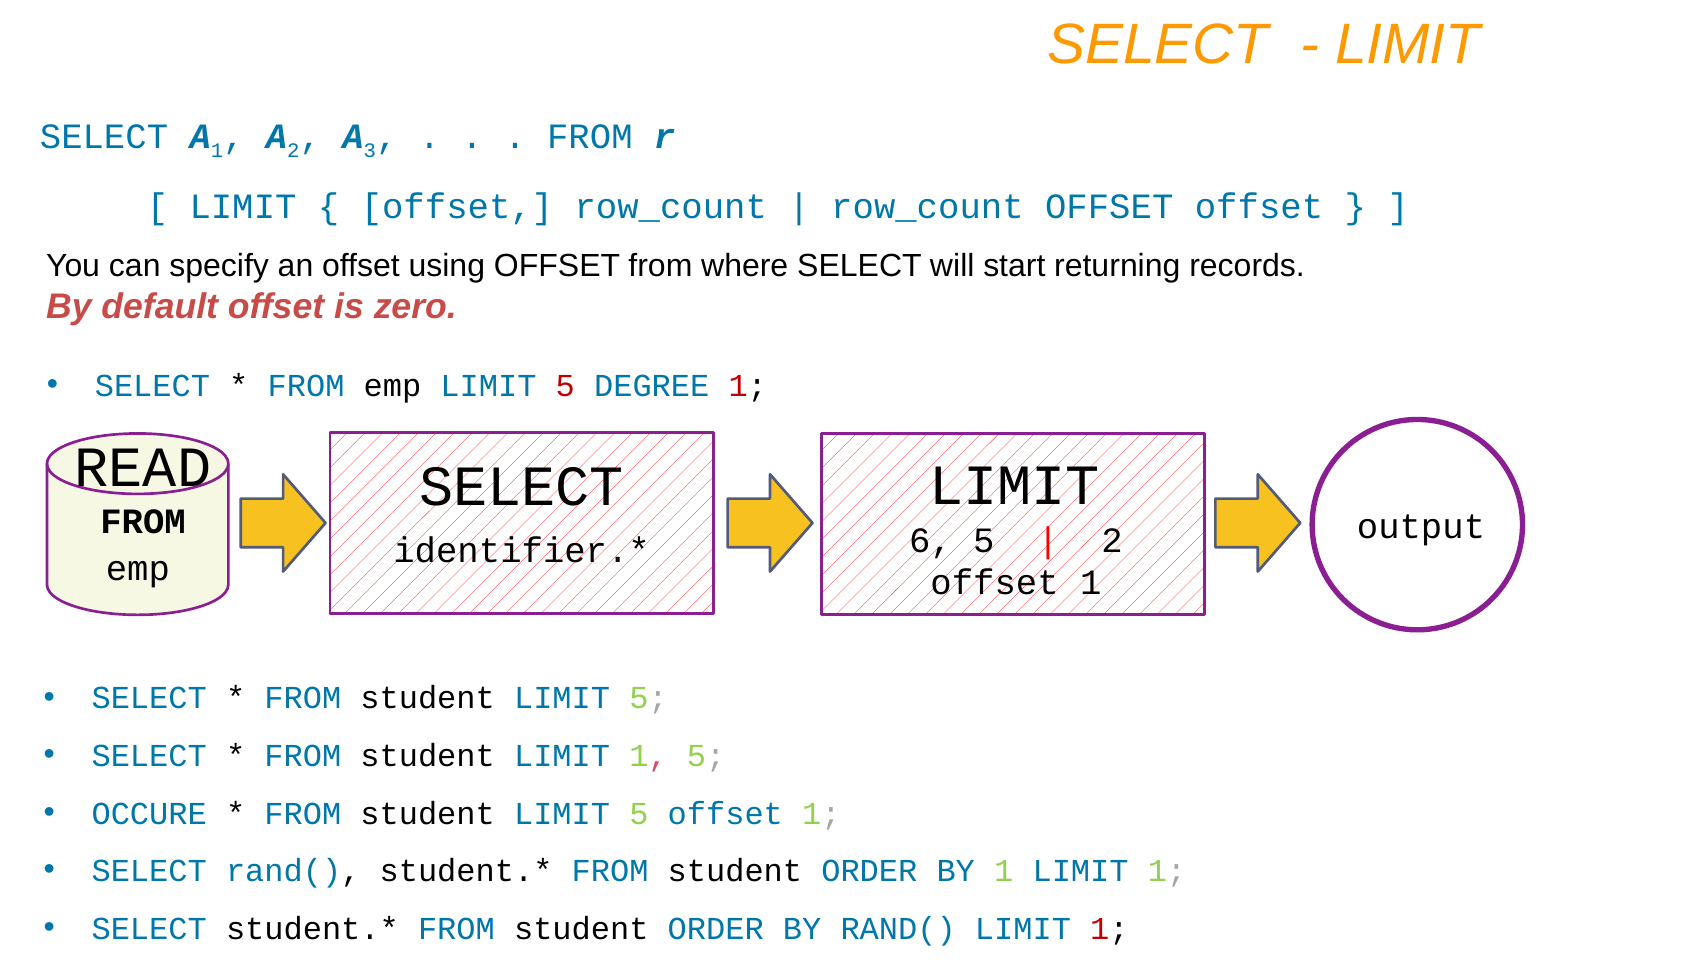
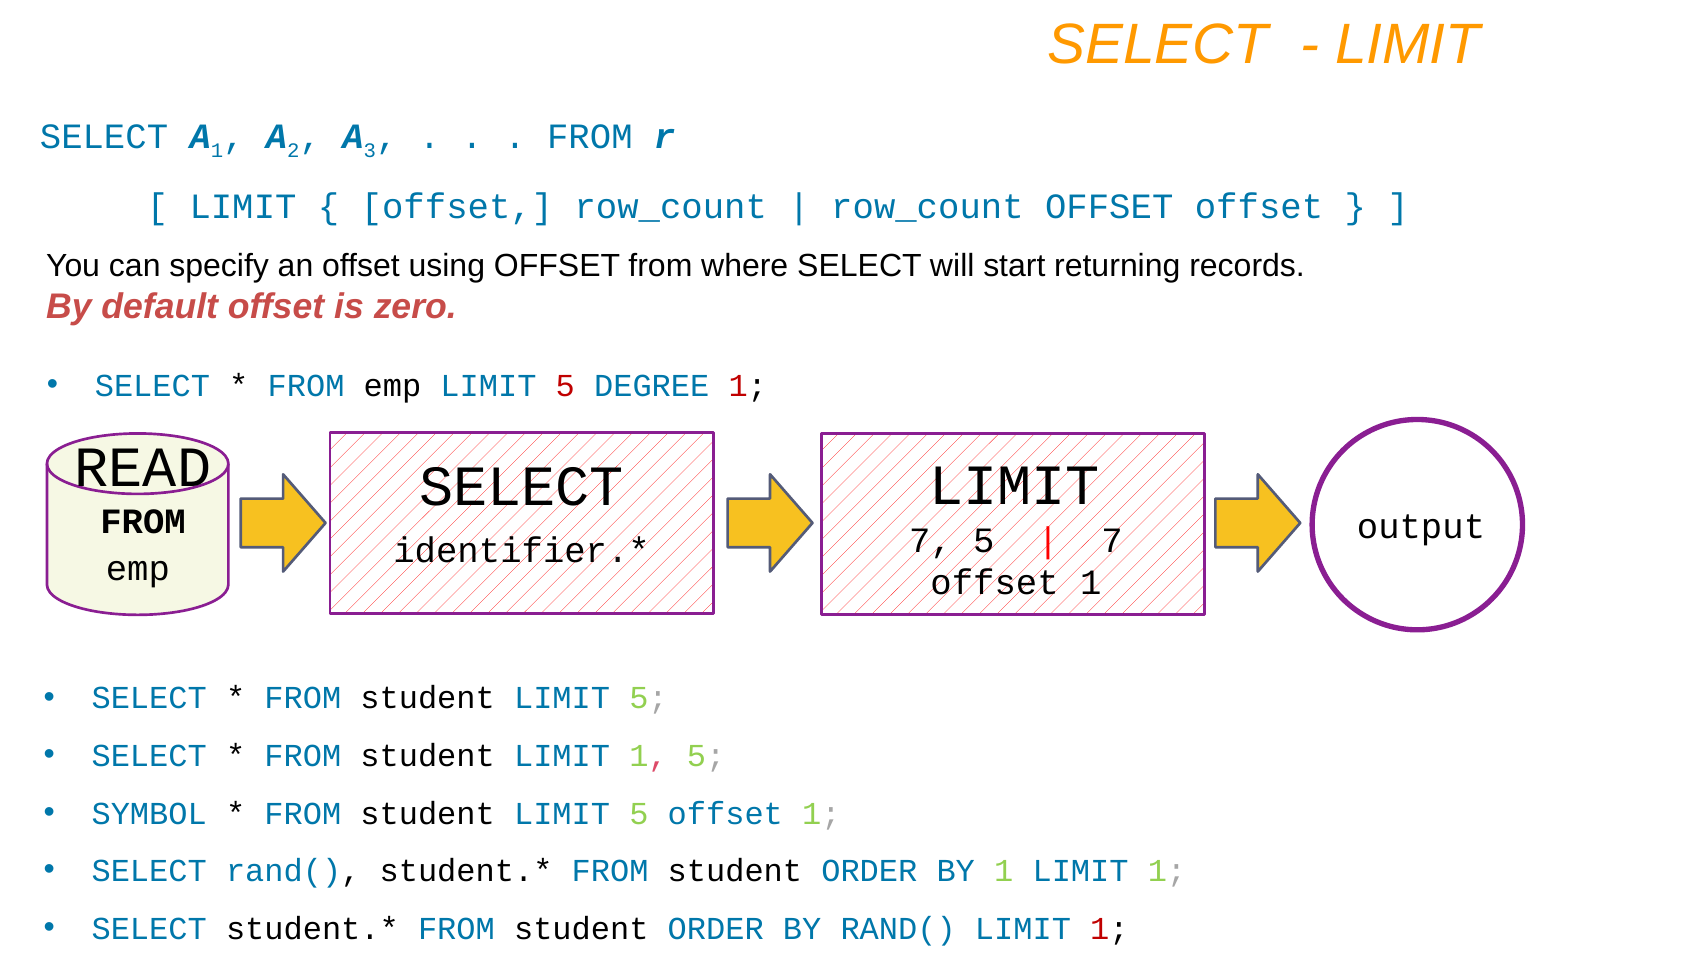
6 at (931, 541): 6 -> 7
2 at (1112, 541): 2 -> 7
OCCURE: OCCURE -> SYMBOL
